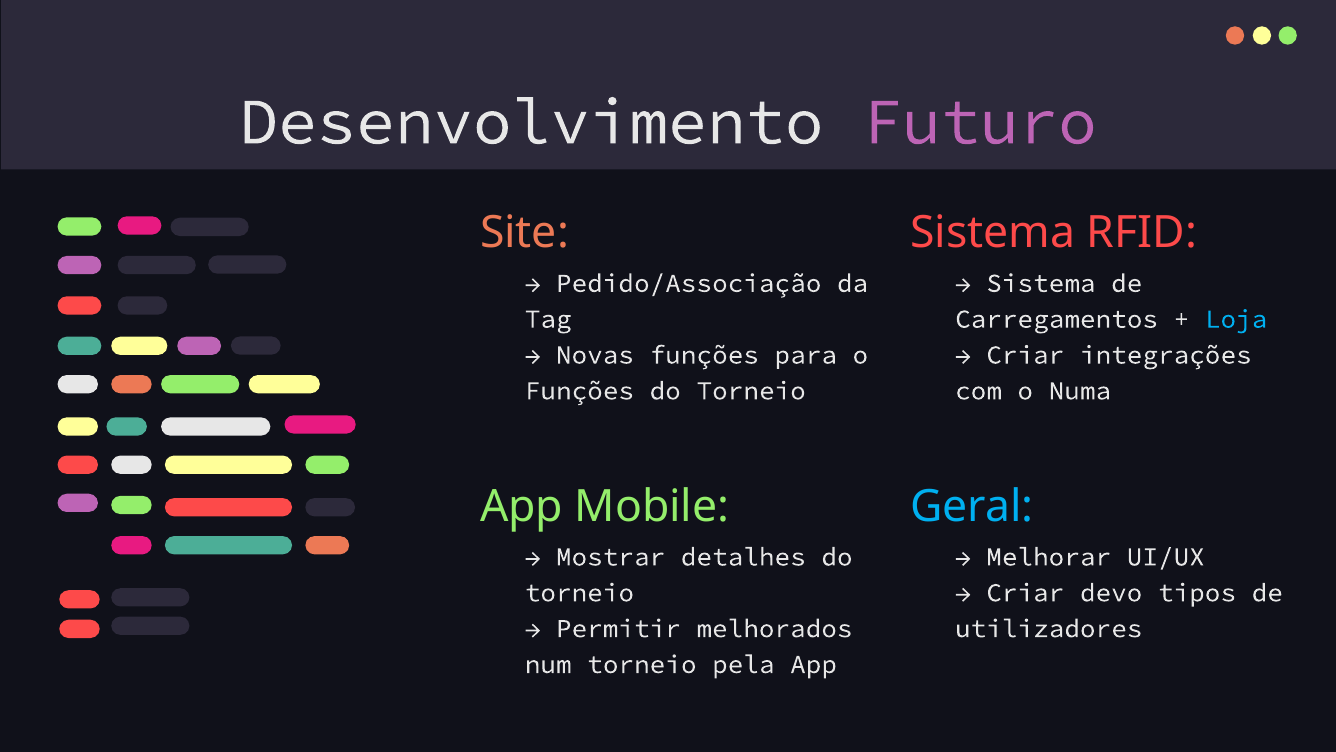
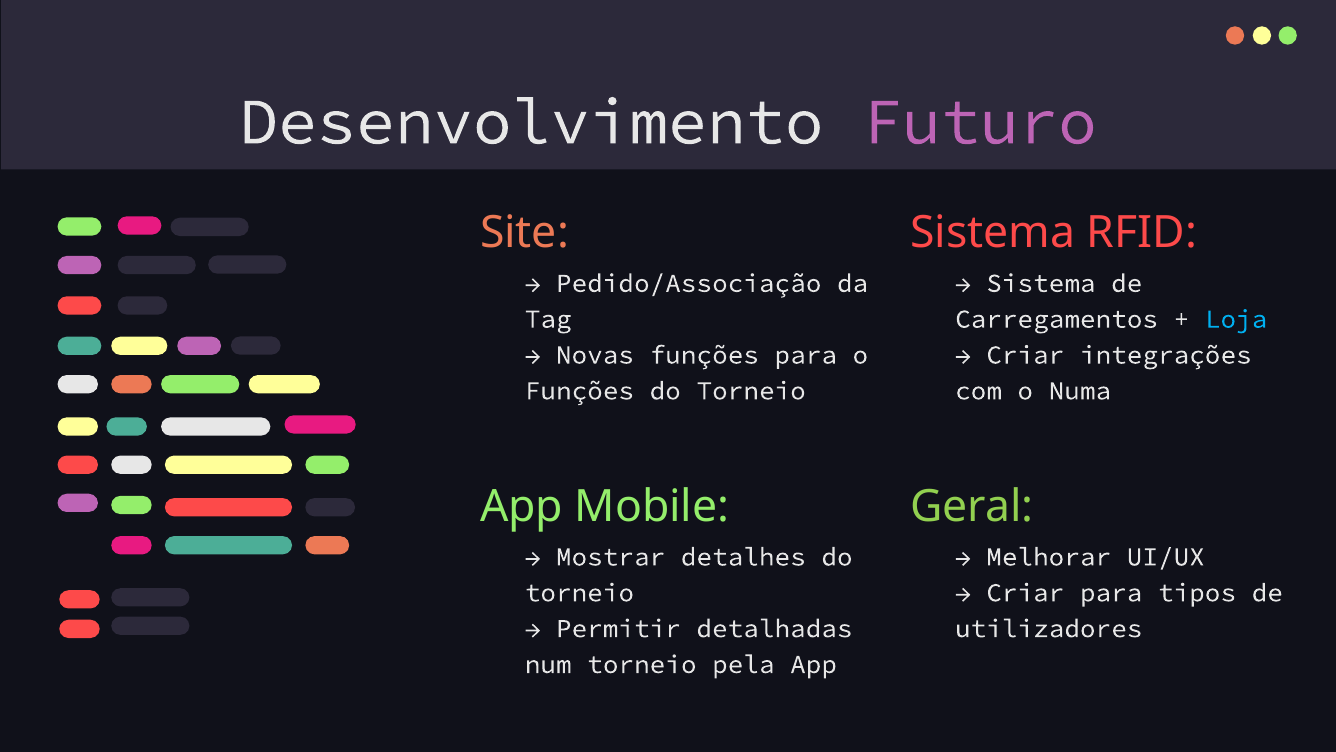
Geral colour: light blue -> light green
Criar devo: devo -> para
melhorados: melhorados -> detalhadas
